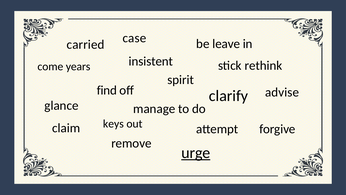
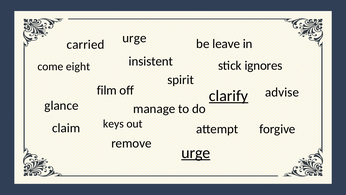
case at (134, 38): case -> urge
rethink: rethink -> ignores
years: years -> eight
find: find -> film
clarify underline: none -> present
